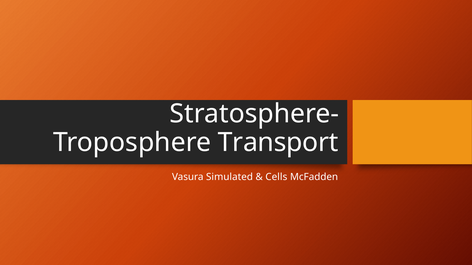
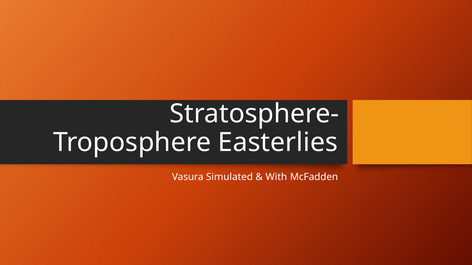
Transport: Transport -> Easterlies
Cells: Cells -> With
